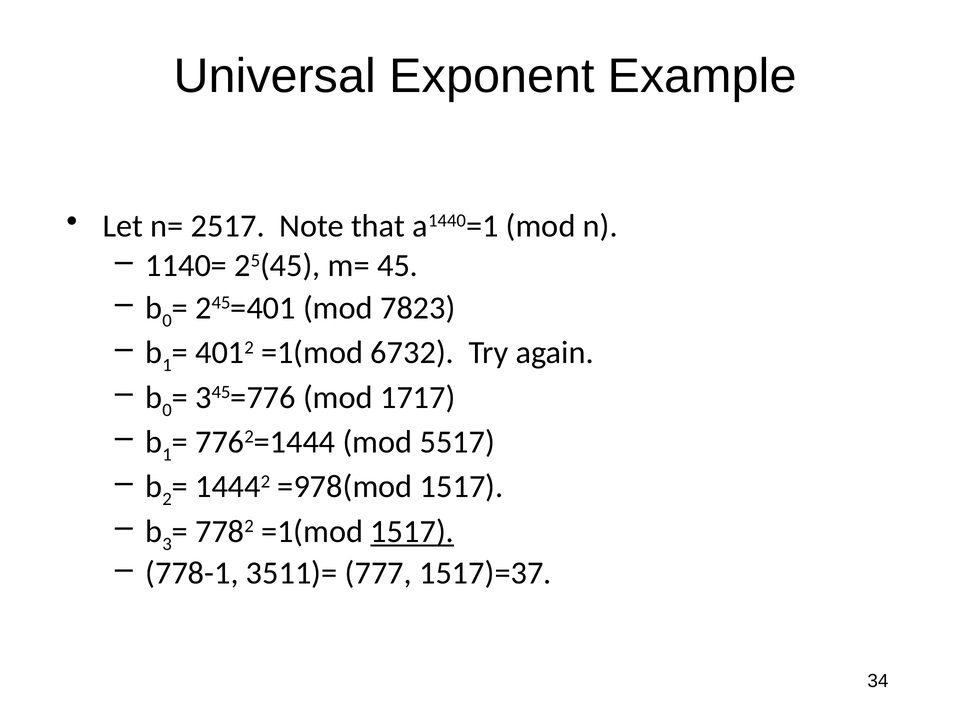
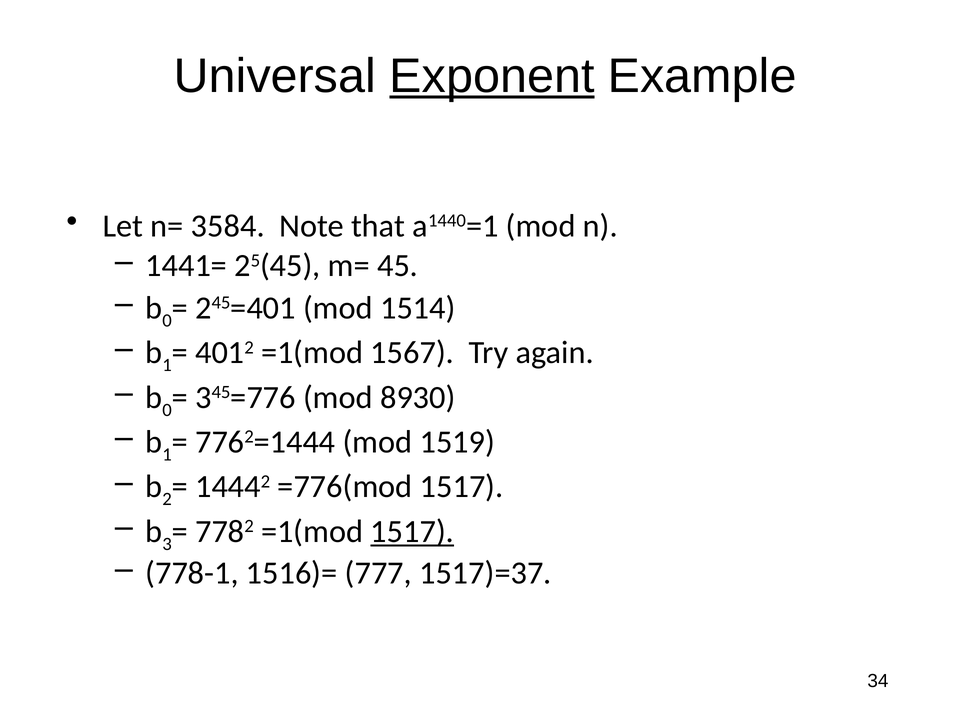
Exponent underline: none -> present
2517: 2517 -> 3584
1140=: 1140= -> 1441=
7823: 7823 -> 1514
6732: 6732 -> 1567
1717: 1717 -> 8930
5517: 5517 -> 1519
=978(mod: =978(mod -> =776(mod
3511)=: 3511)= -> 1516)=
